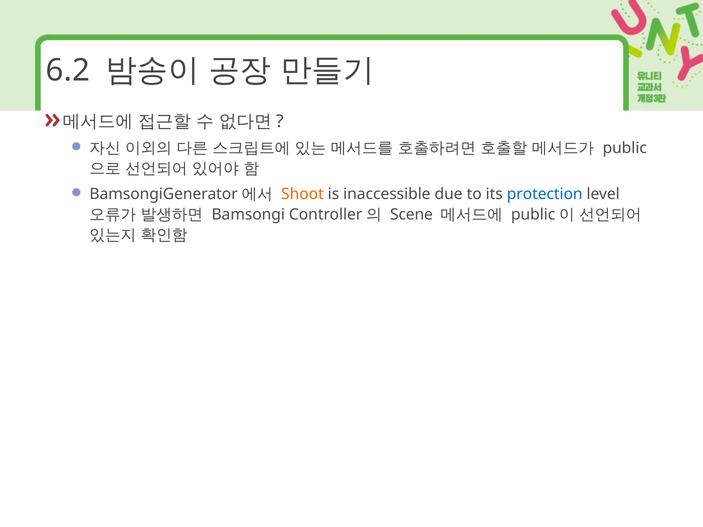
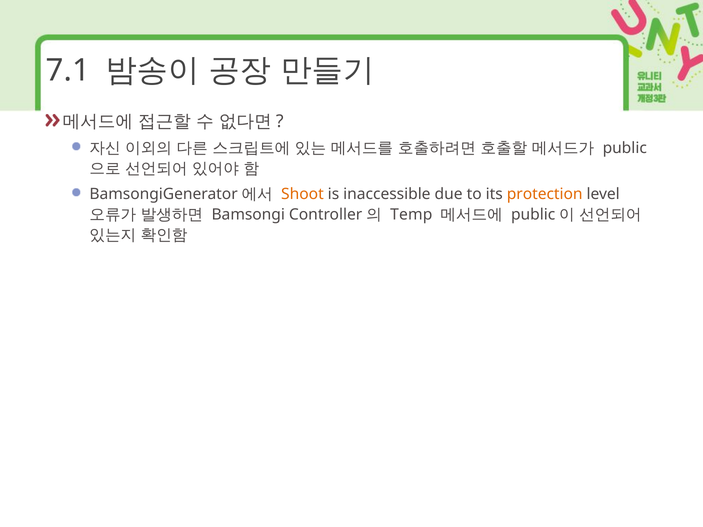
6.2: 6.2 -> 7.1
protection colour: blue -> orange
Scene: Scene -> Temp
